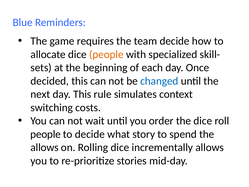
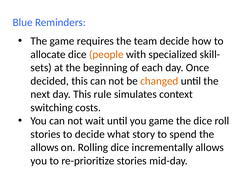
changed colour: blue -> orange
you order: order -> game
people at (46, 134): people -> stories
